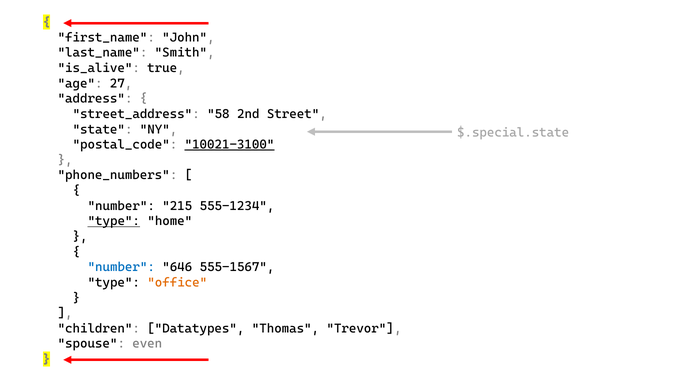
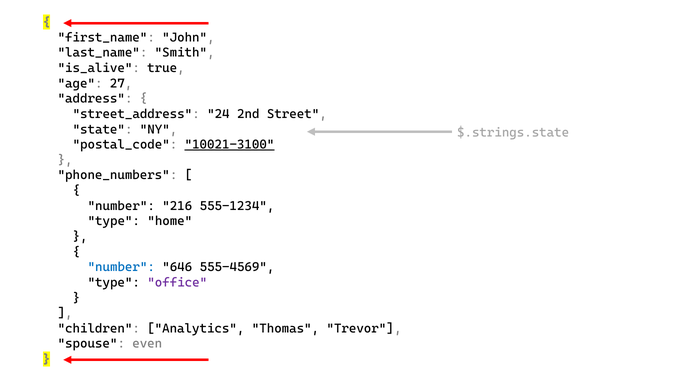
58: 58 -> 24
$.special.state: $.special.state -> $.strings.state
215: 215 -> 216
type at (114, 221) underline: present -> none
555-1567: 555-1567 -> 555-4569
office colour: orange -> purple
Datatypes: Datatypes -> Analytics
